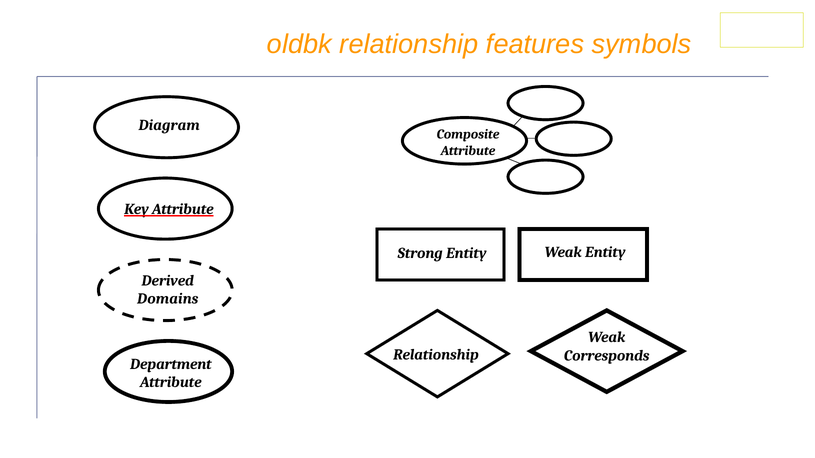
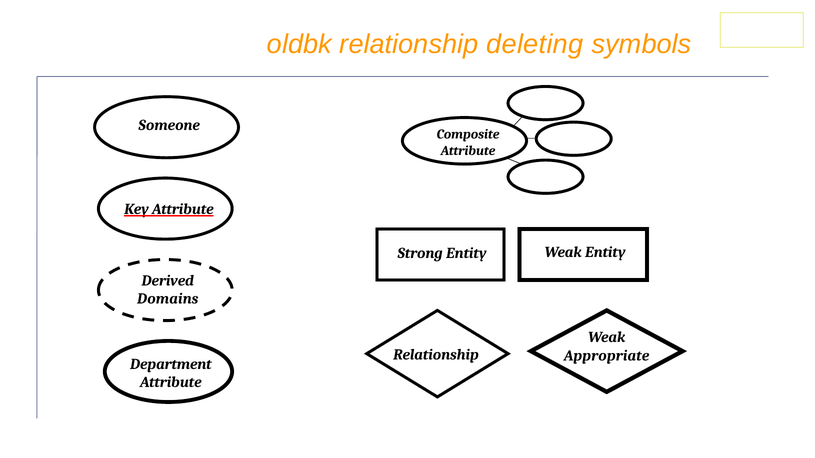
features: features -> deleting
Diagram: Diagram -> Someone
Corresponds: Corresponds -> Appropriate
